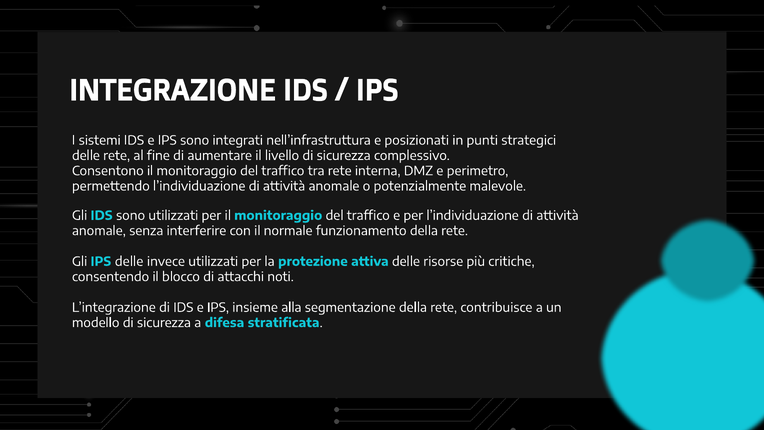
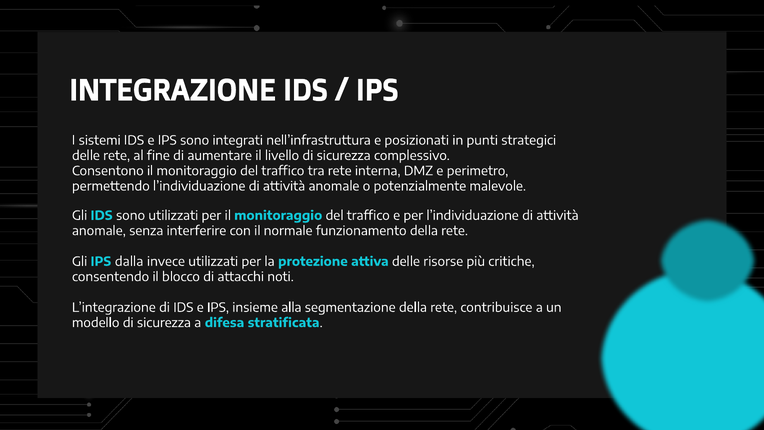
IPS delle: delle -> dalla
